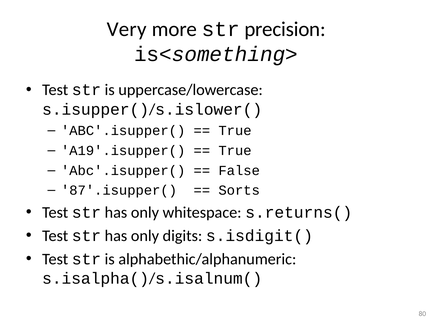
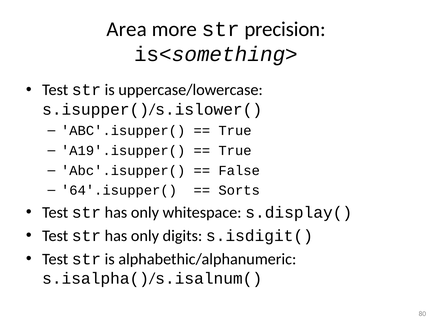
Very: Very -> Area
87'.isupper(: 87'.isupper( -> 64'.isupper(
s.returns(: s.returns( -> s.display(
